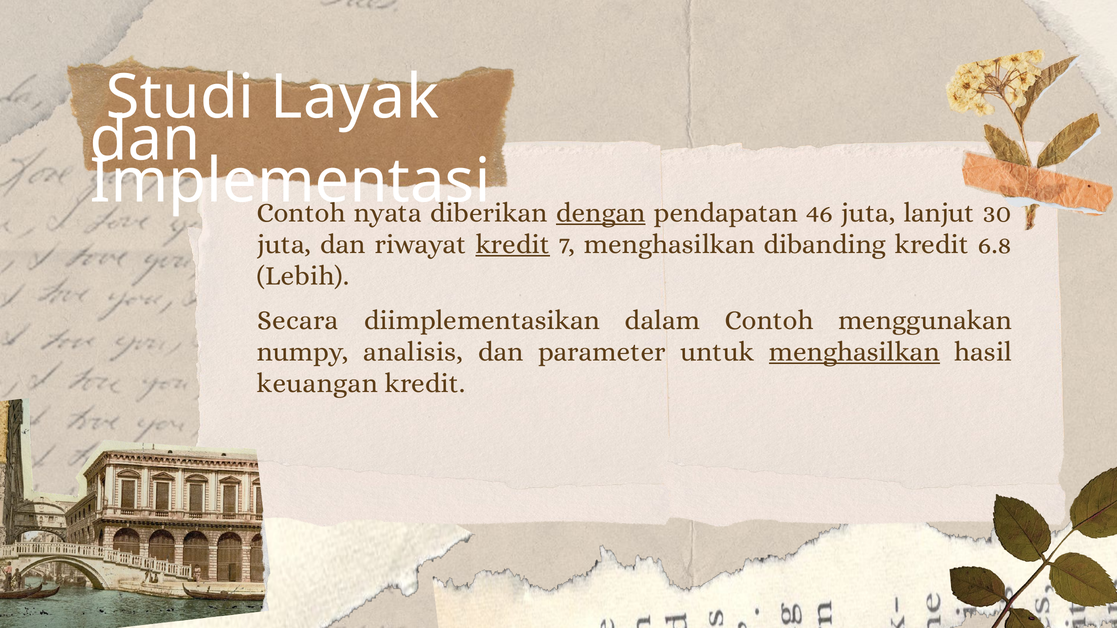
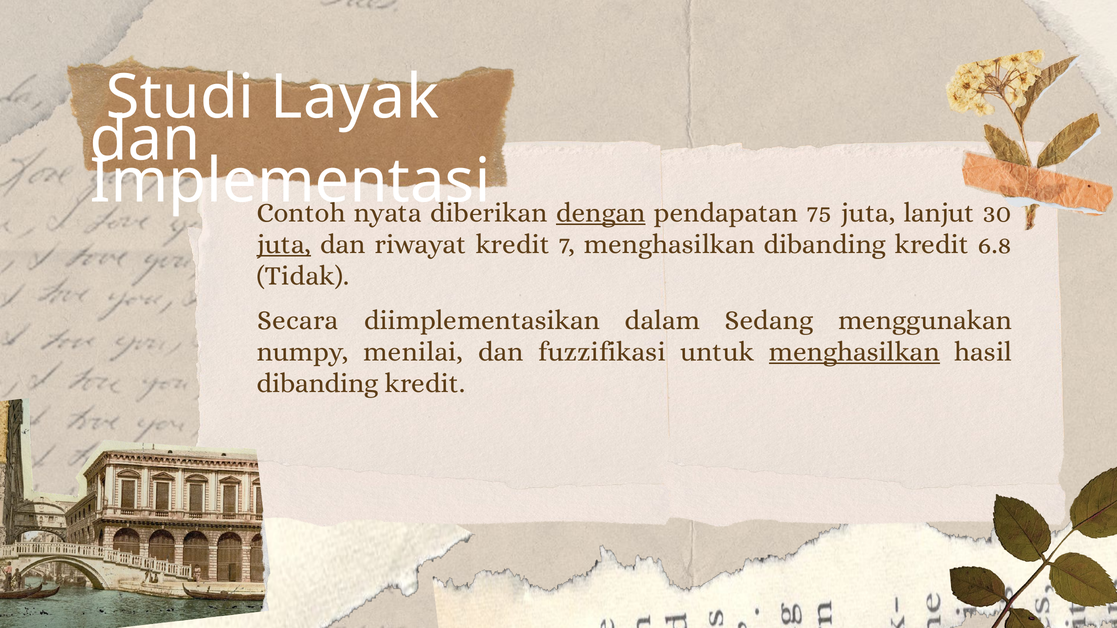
46: 46 -> 75
juta at (284, 244) underline: none -> present
kredit at (513, 244) underline: present -> none
Lebih: Lebih -> Tidak
dalam Contoh: Contoh -> Sedang
analisis: analisis -> menilai
parameter: parameter -> fuzzifikasi
keuangan at (317, 383): keuangan -> dibanding
